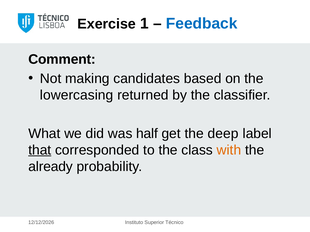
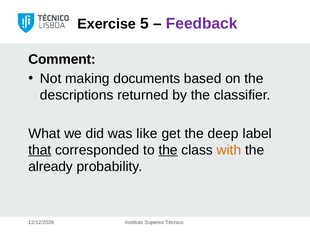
1: 1 -> 5
Feedback colour: blue -> purple
candidates: candidates -> documents
lowercasing: lowercasing -> descriptions
half: half -> like
the at (168, 150) underline: none -> present
